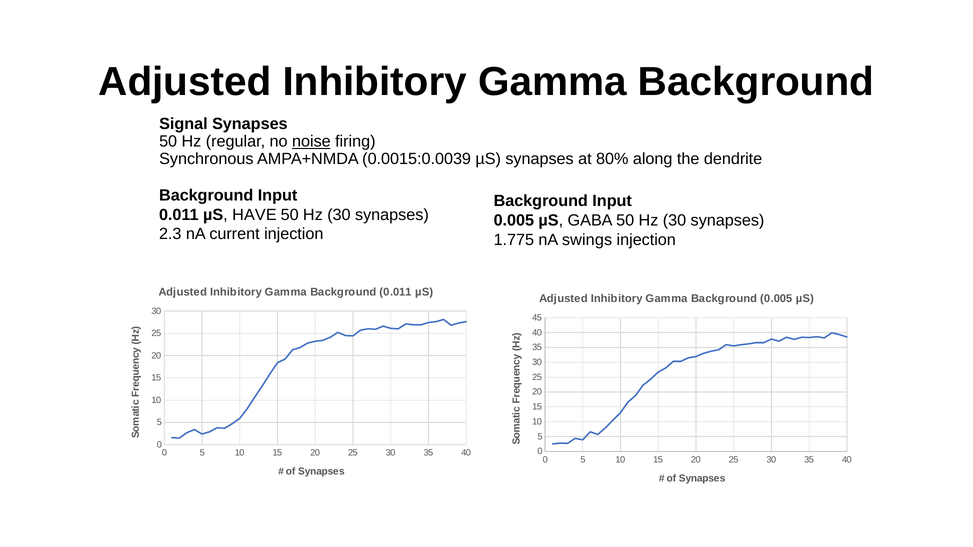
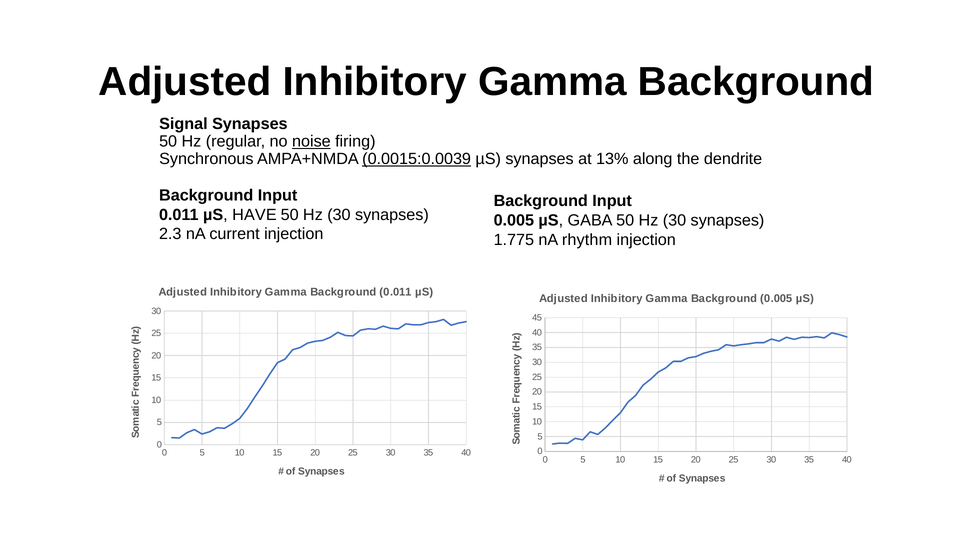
0.0015:0.0039 underline: none -> present
80%: 80% -> 13%
swings: swings -> rhythm
